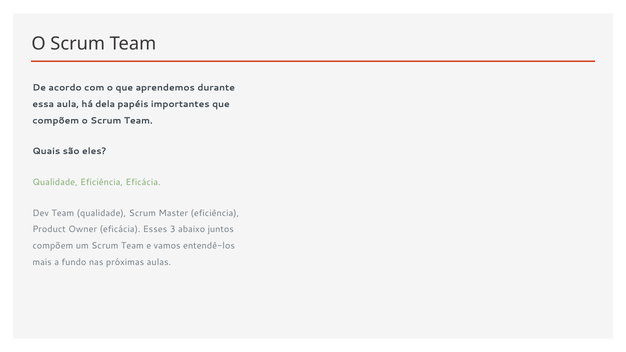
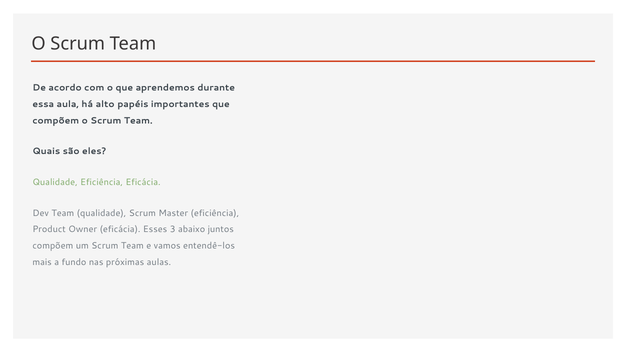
dela: dela -> alto
